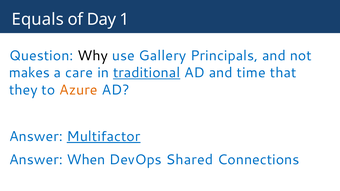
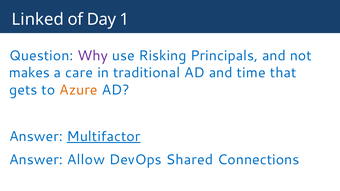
Equals: Equals -> Linked
Why colour: black -> purple
Gallery: Gallery -> Risking
traditional underline: present -> none
they: they -> gets
When: When -> Allow
